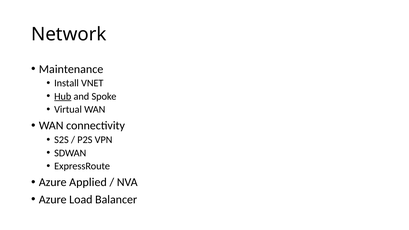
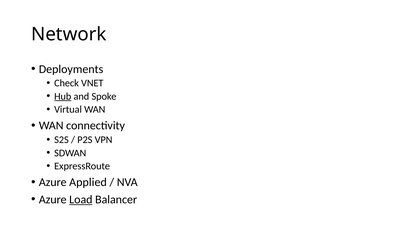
Maintenance: Maintenance -> Deployments
Install: Install -> Check
Load underline: none -> present
